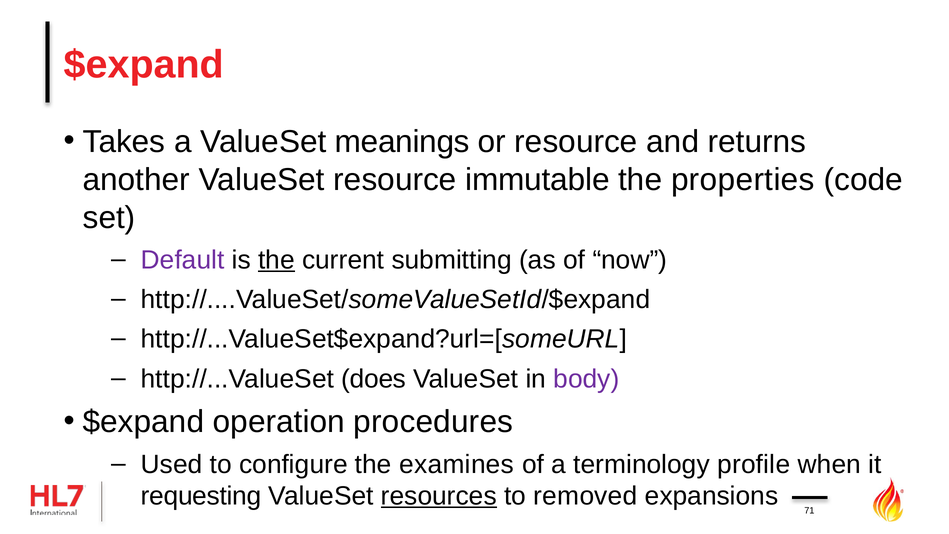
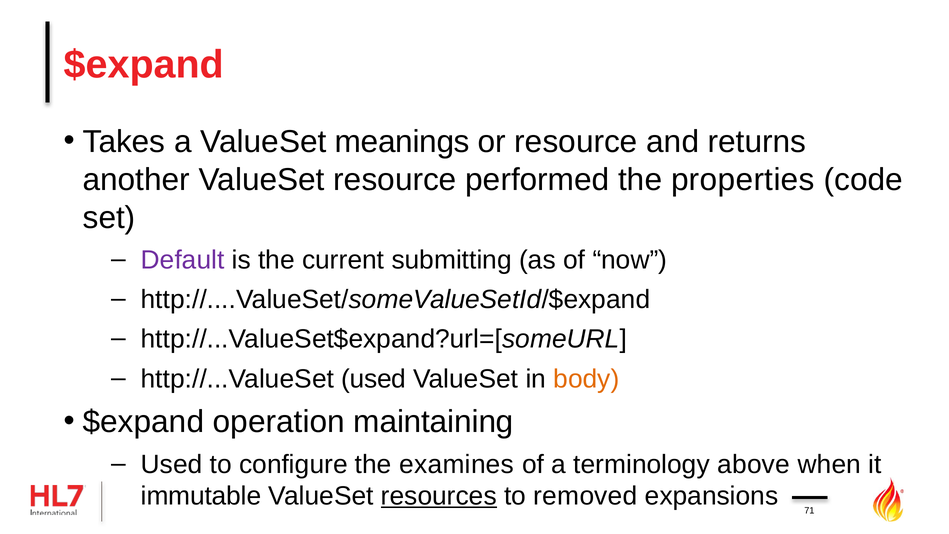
immutable: immutable -> performed
the at (276, 260) underline: present -> none
http://...ValueSet does: does -> used
body colour: purple -> orange
procedures: procedures -> maintaining
profile: profile -> above
requesting: requesting -> immutable
